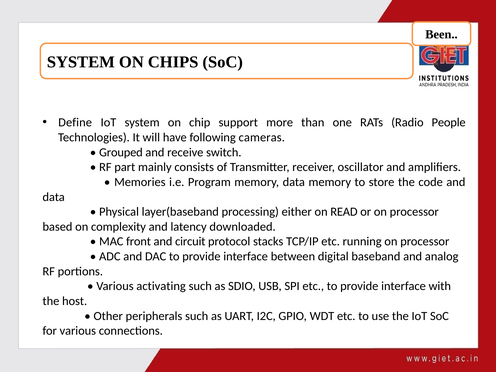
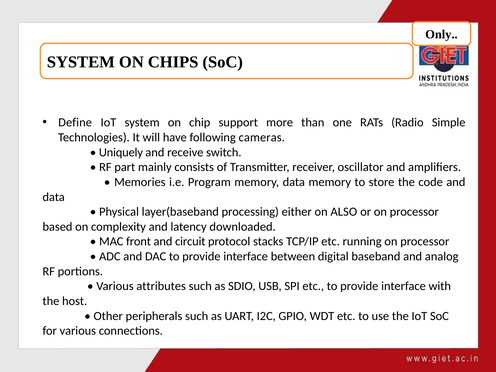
Been: Been -> Only
People: People -> Simple
Grouped: Grouped -> Uniquely
READ: READ -> ALSO
activating: activating -> attributes
